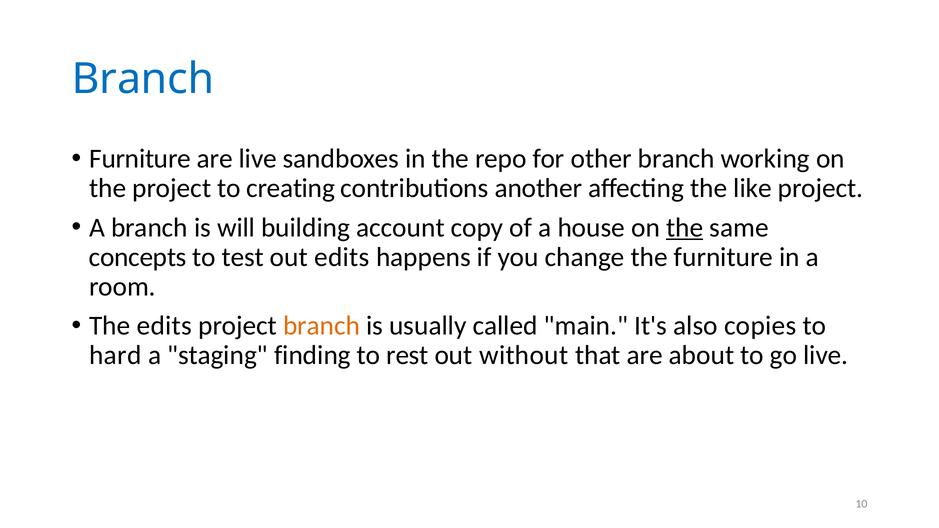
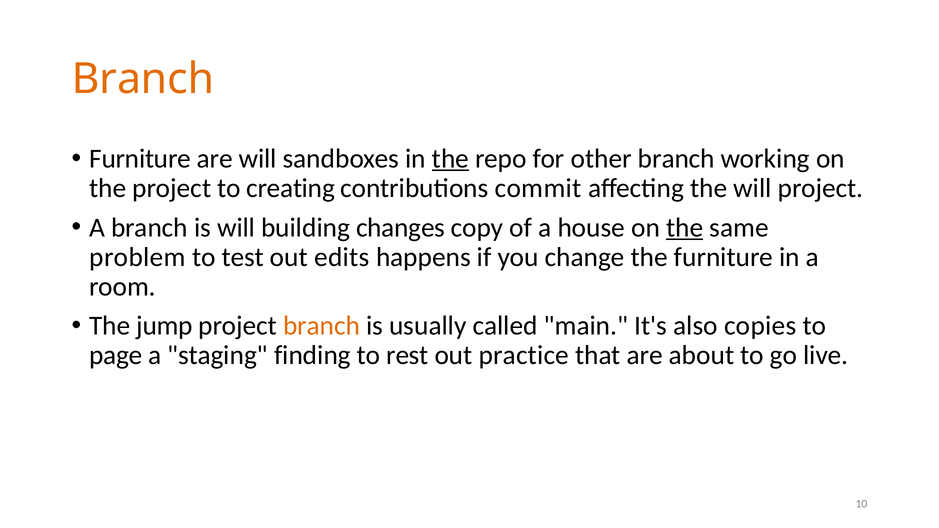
Branch at (143, 79) colour: blue -> orange
are live: live -> will
the at (450, 159) underline: none -> present
another: another -> commit
the like: like -> will
account: account -> changes
concepts: concepts -> problem
The edits: edits -> jump
hard: hard -> page
without: without -> practice
